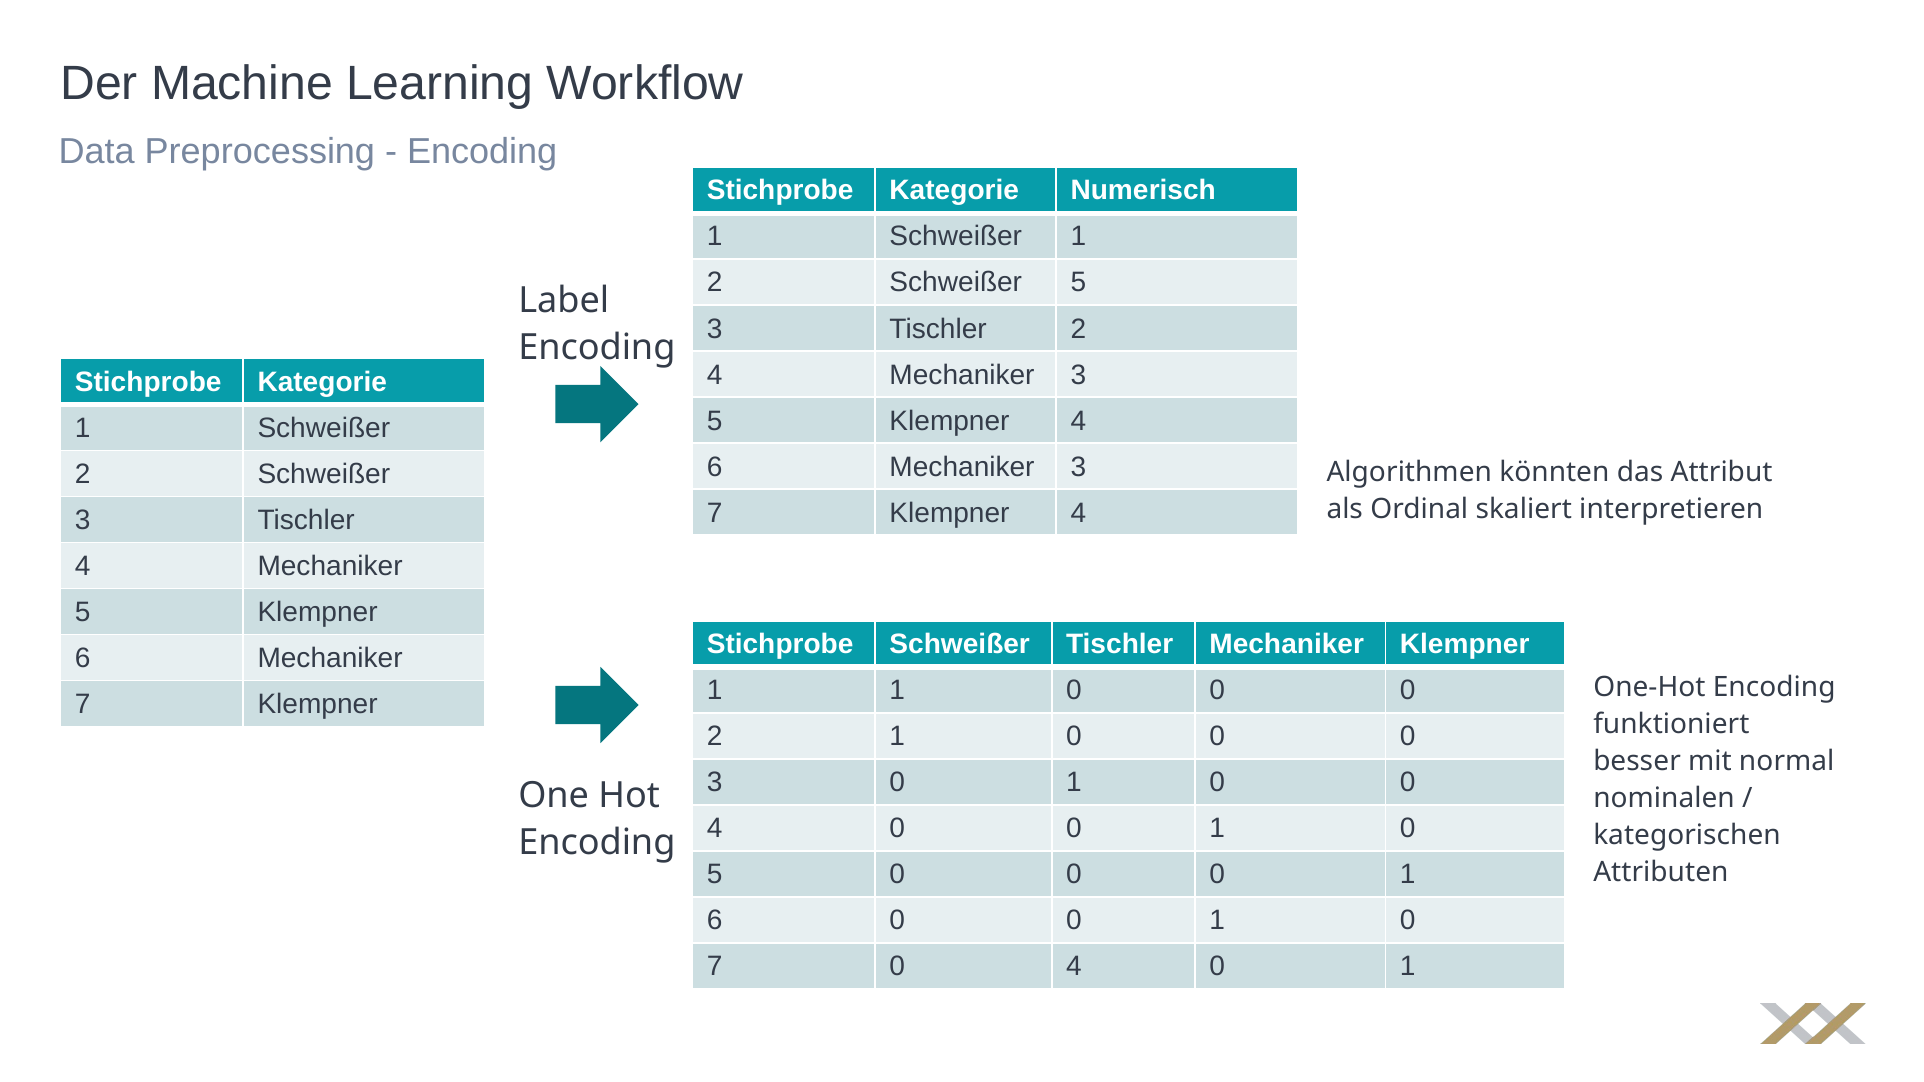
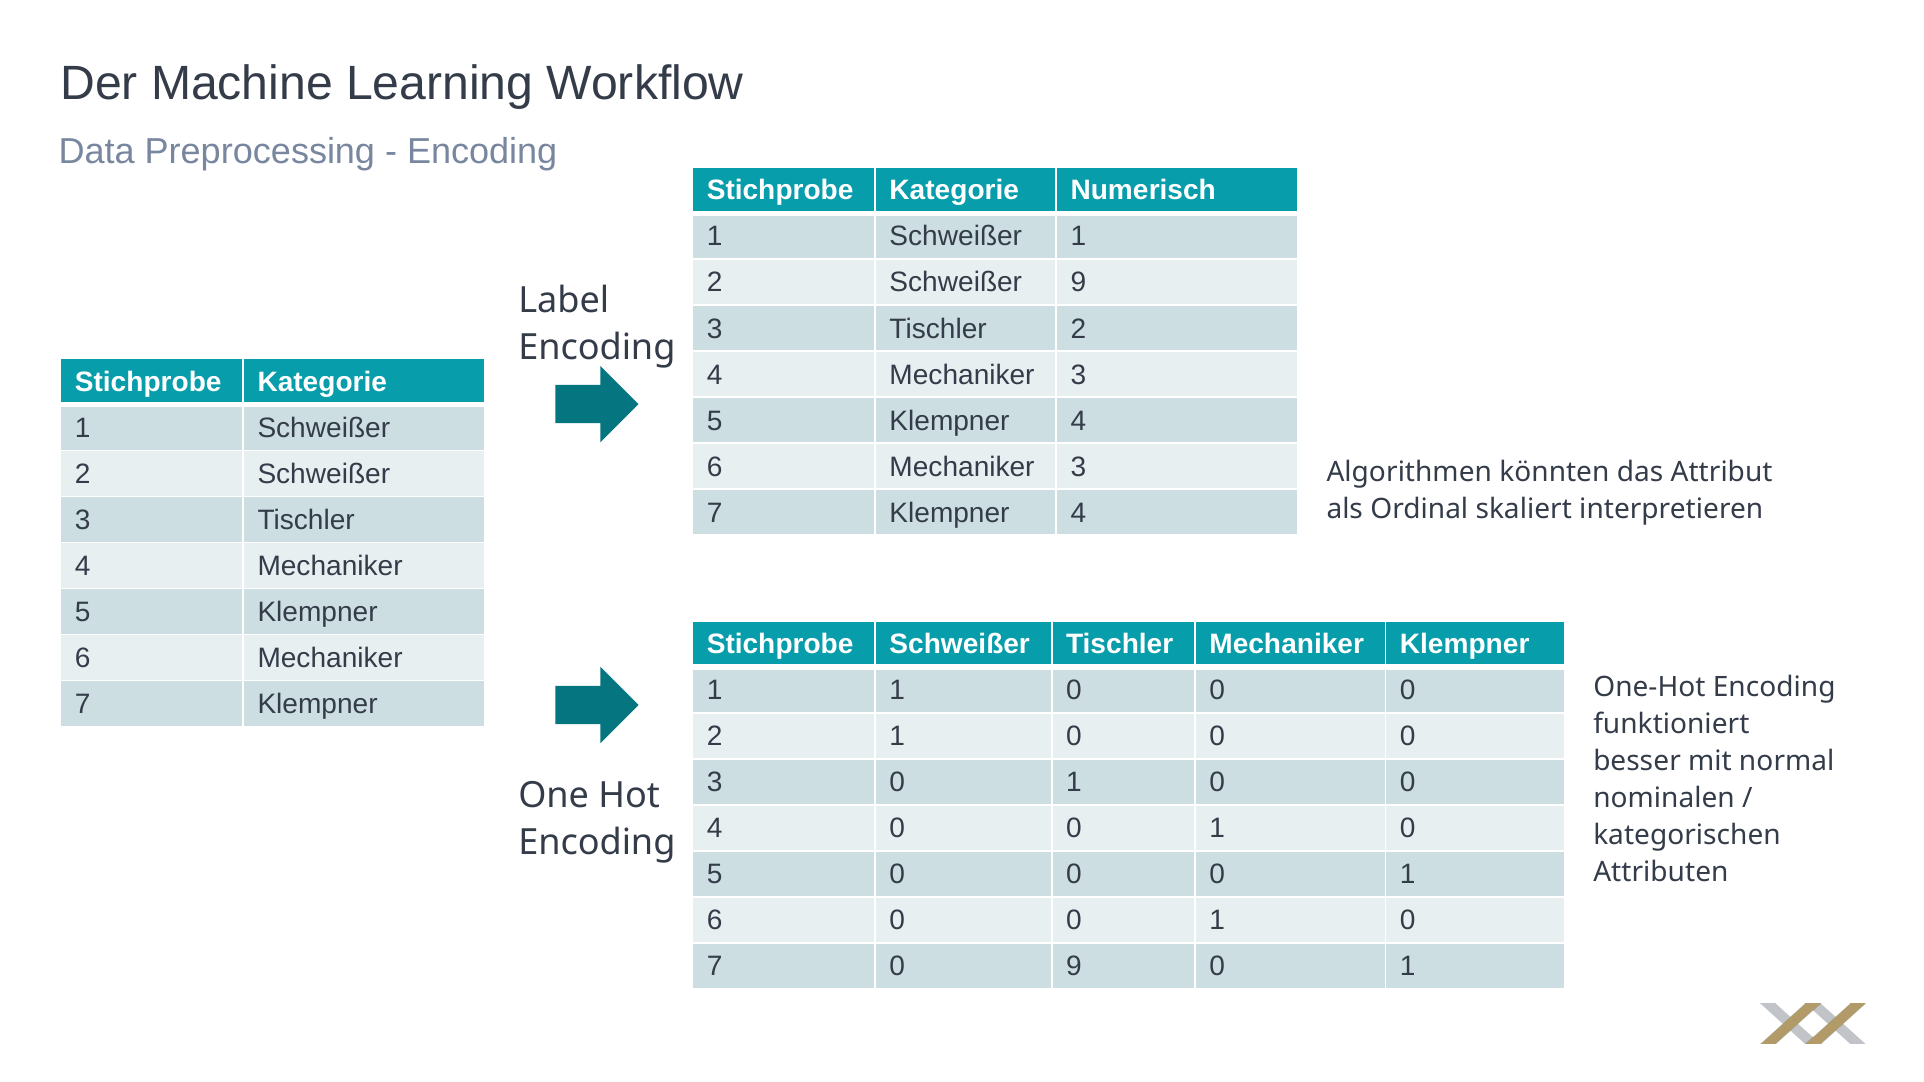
Schweißer 5: 5 -> 9
7 0 4: 4 -> 9
